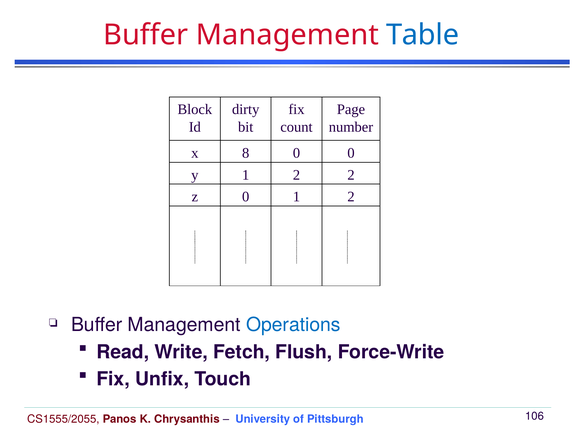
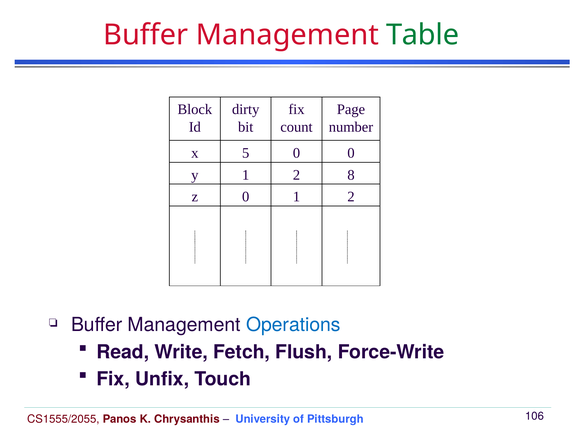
Table colour: blue -> green
8: 8 -> 5
2 2: 2 -> 8
